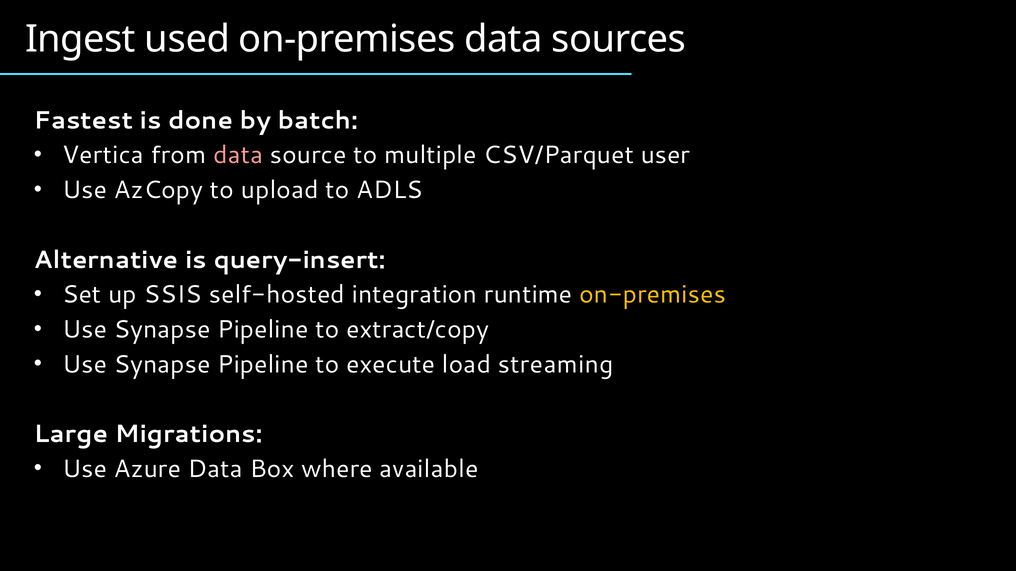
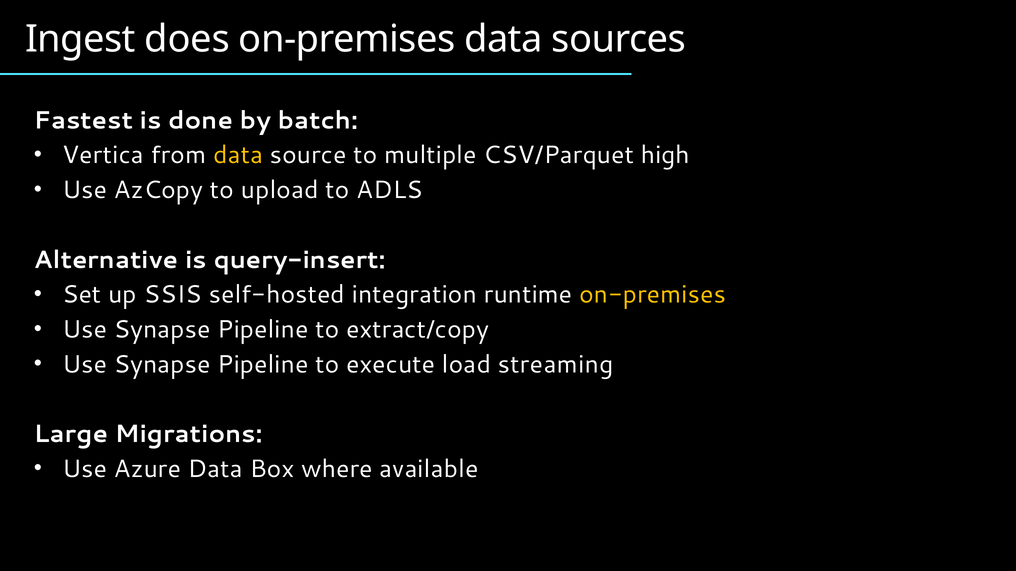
used: used -> does
data at (238, 155) colour: pink -> yellow
user: user -> high
